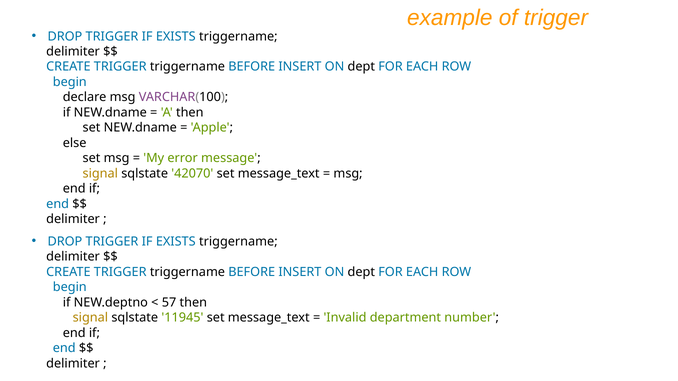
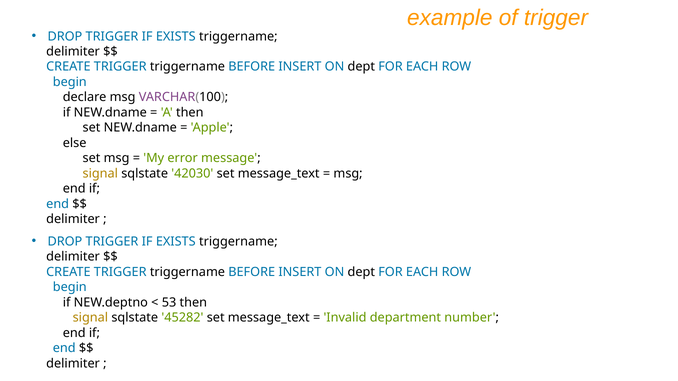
42070: 42070 -> 42030
57: 57 -> 53
11945: 11945 -> 45282
